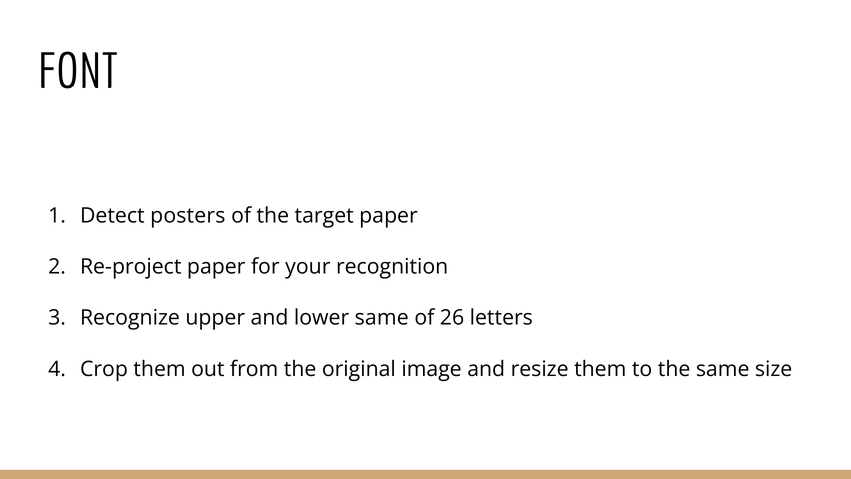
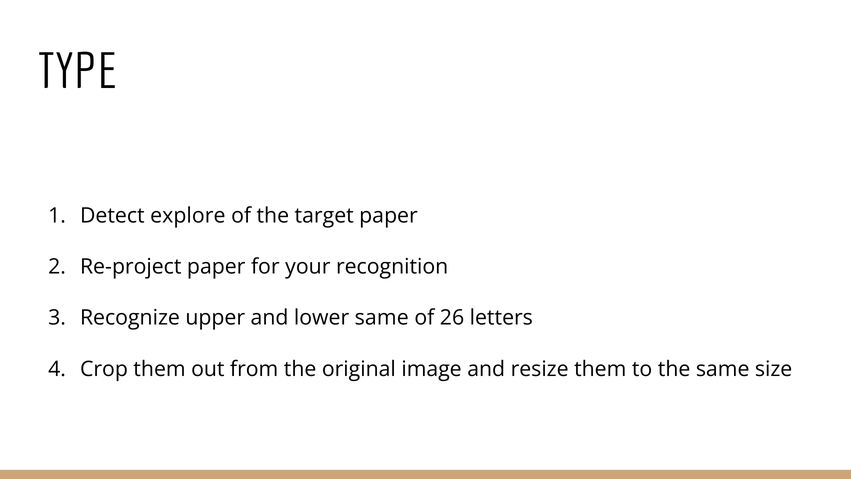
FONT: FONT -> TYPE
posters: posters -> explore
